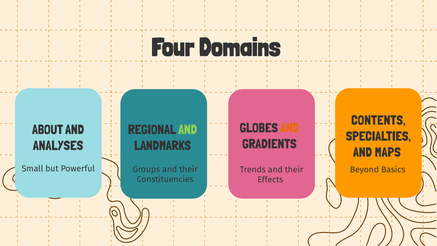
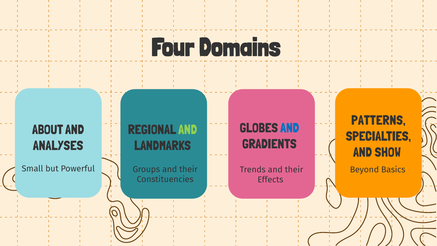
CONTENTS: CONTENTS -> PATTERNS
AND at (290, 128) colour: orange -> blue
MAPS: MAPS -> SHOW
